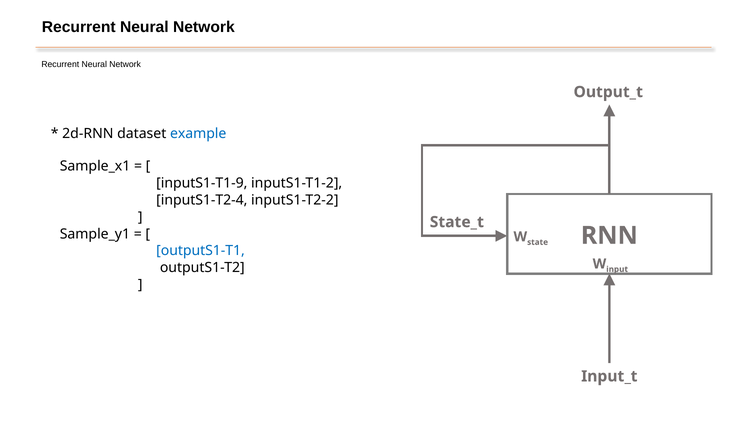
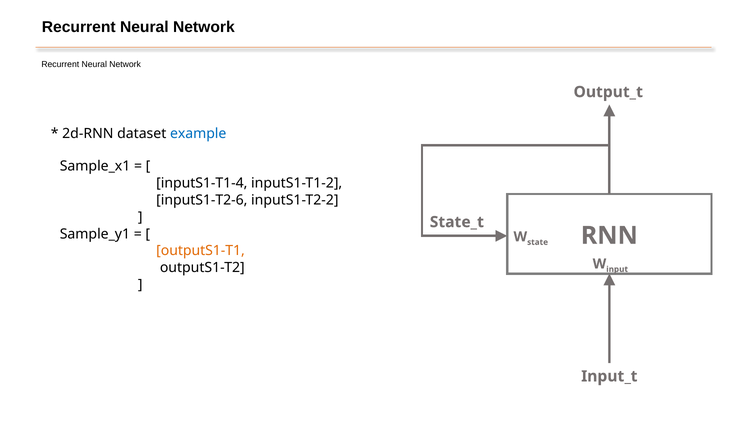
inputS1-T1-9: inputS1-T1-9 -> inputS1-T1-4
inputS1-T2-4: inputS1-T2-4 -> inputS1-T2-6
outputS1-T1 colour: blue -> orange
